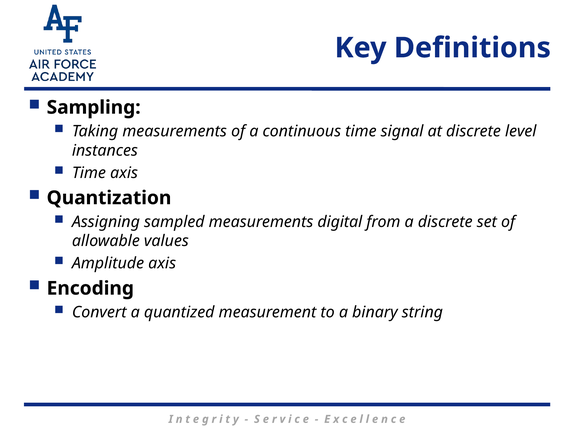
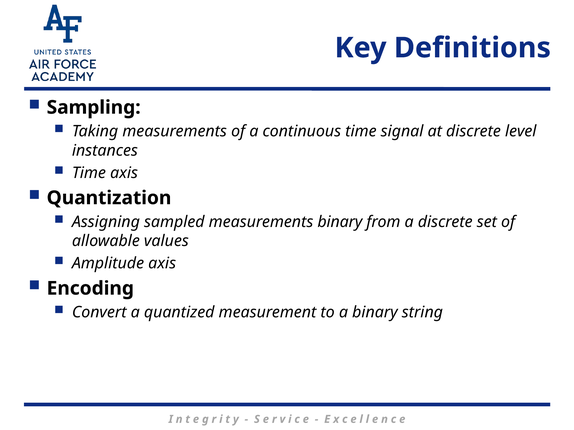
measurements digital: digital -> binary
